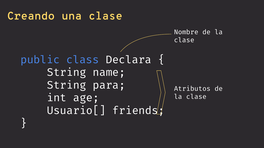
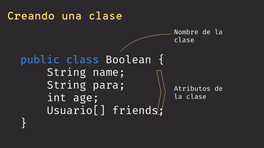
Declara: Declara -> Boolean
